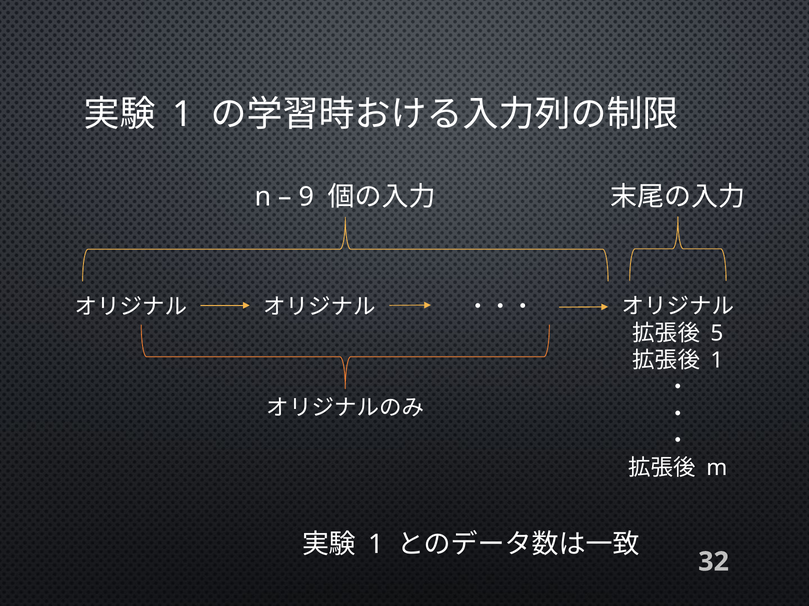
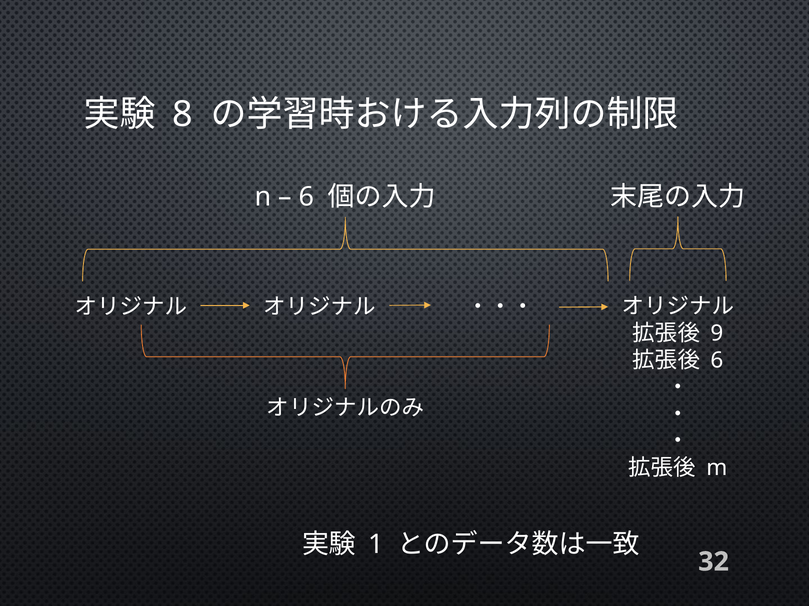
1 at (183, 115): 1 -> 8
9 at (307, 197): 9 -> 6
5: 5 -> 9
1 at (717, 361): 1 -> 6
